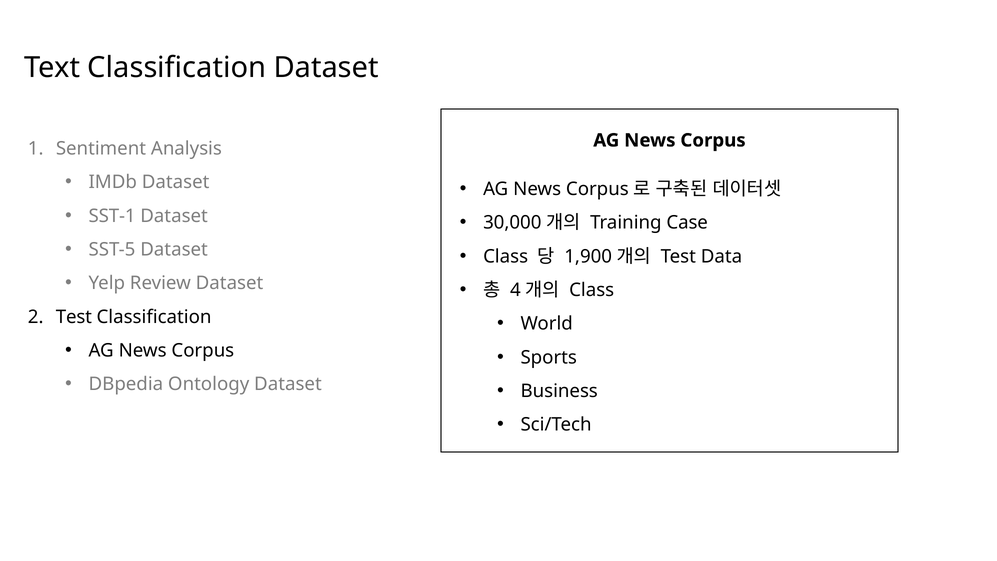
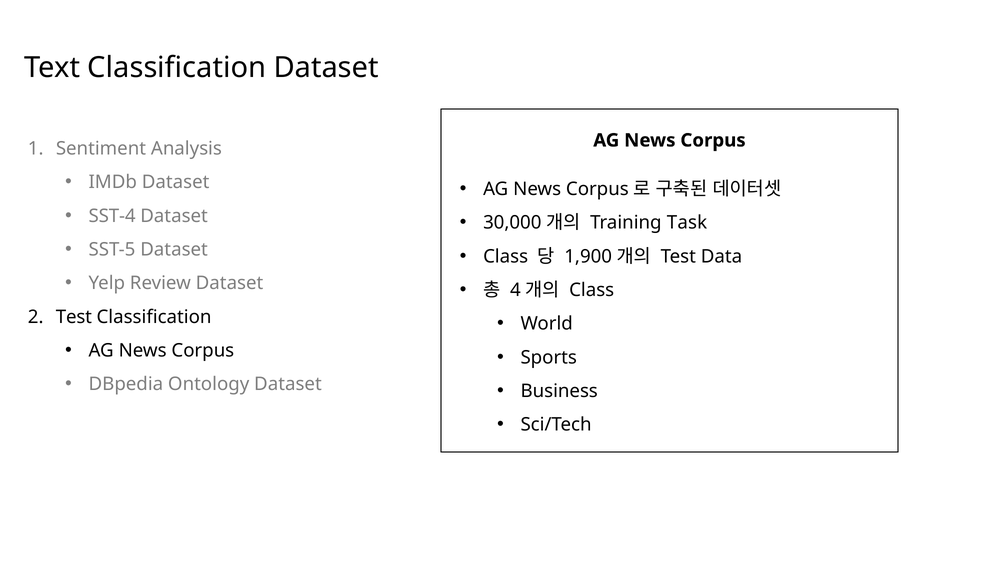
SST-1: SST-1 -> SST-4
Case: Case -> Task
